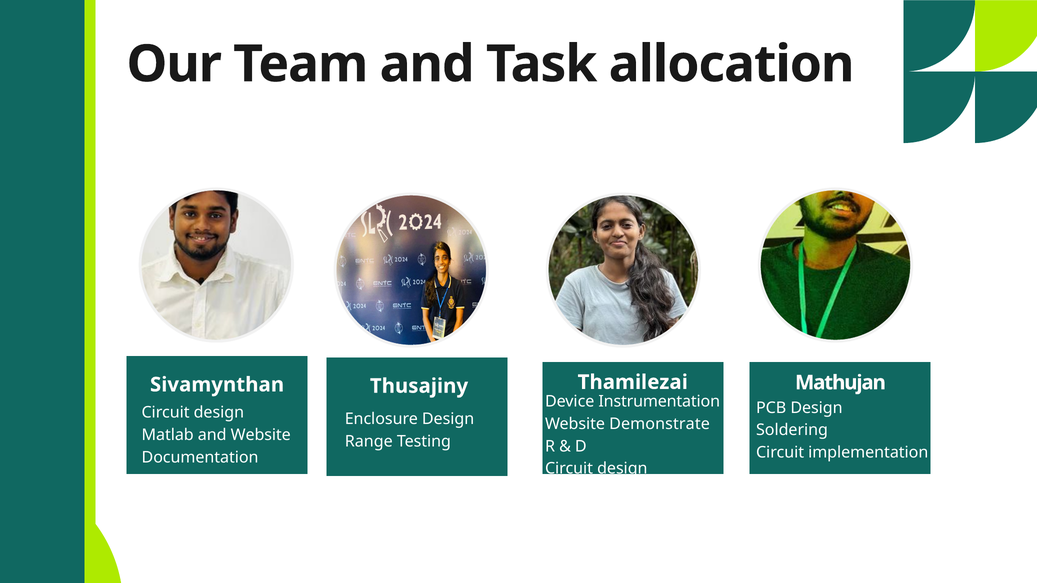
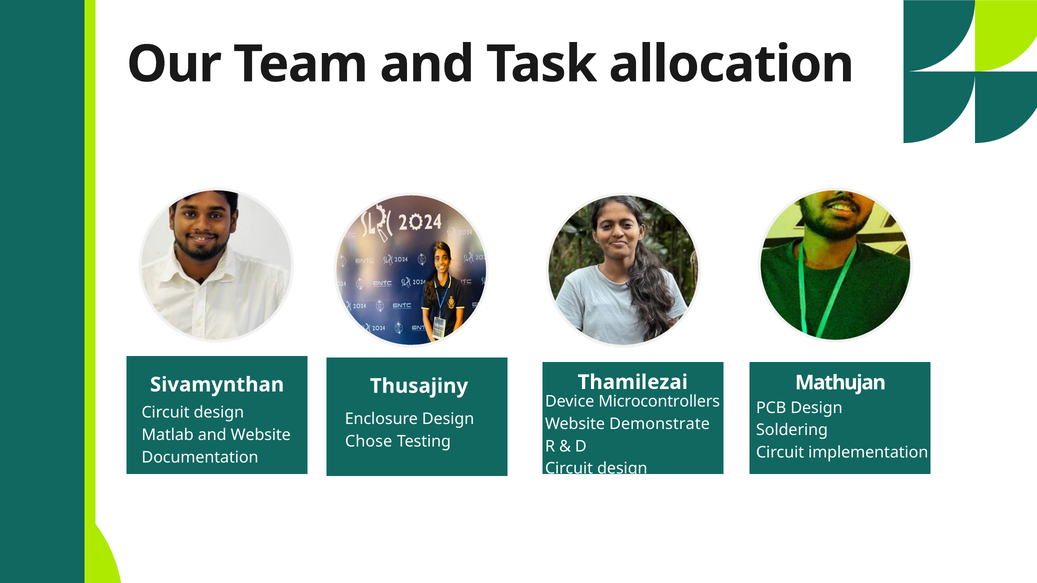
Instrumentation: Instrumentation -> Microcontrollers
Range: Range -> Chose
